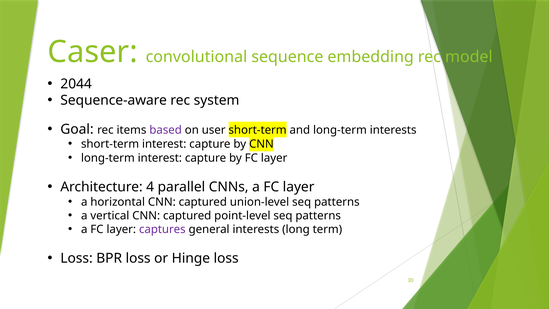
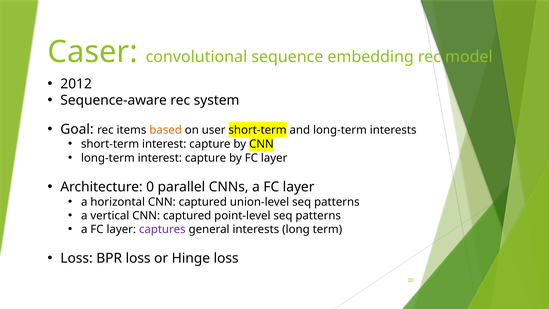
2044: 2044 -> 2012
based colour: purple -> orange
4: 4 -> 0
